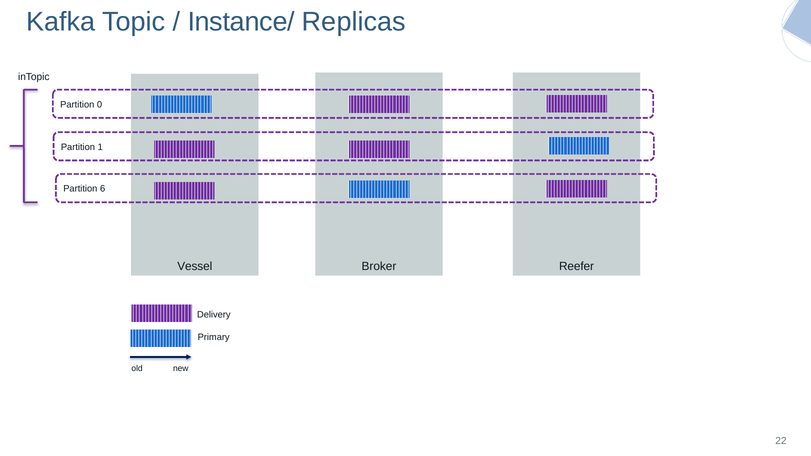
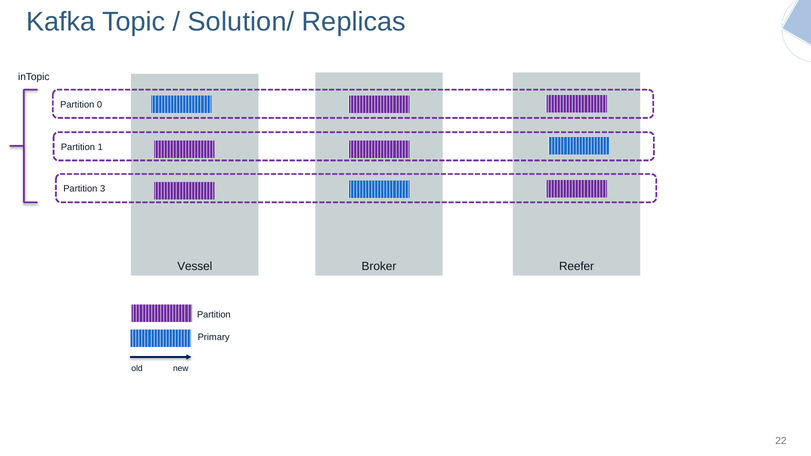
Instance/: Instance/ -> Solution/
6: 6 -> 3
Delivery at (214, 315): Delivery -> Partition
